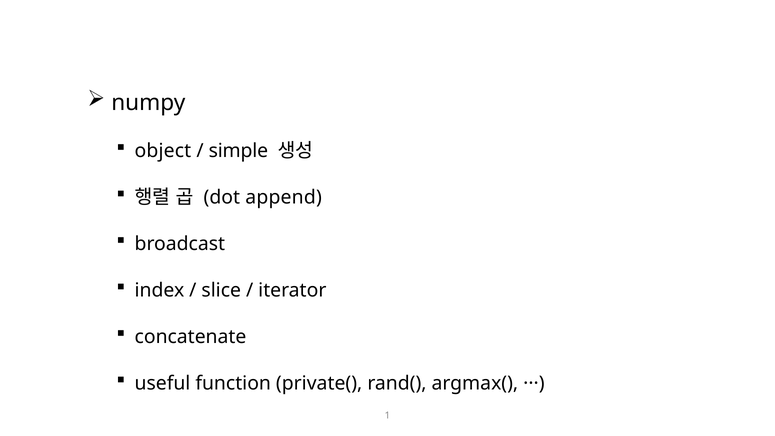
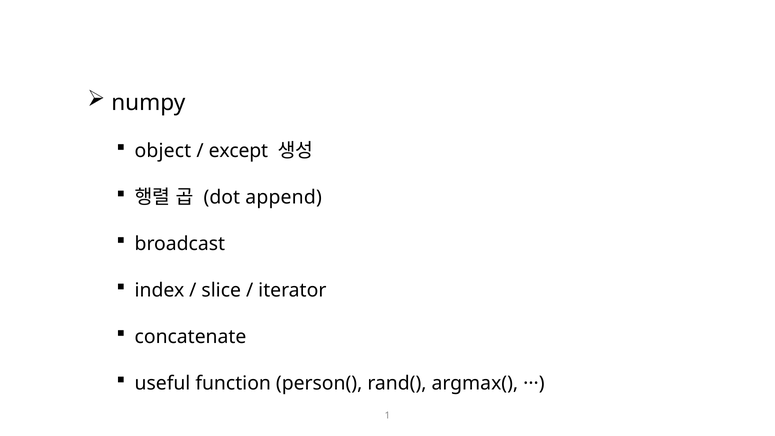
simple: simple -> except
private(: private( -> person(
